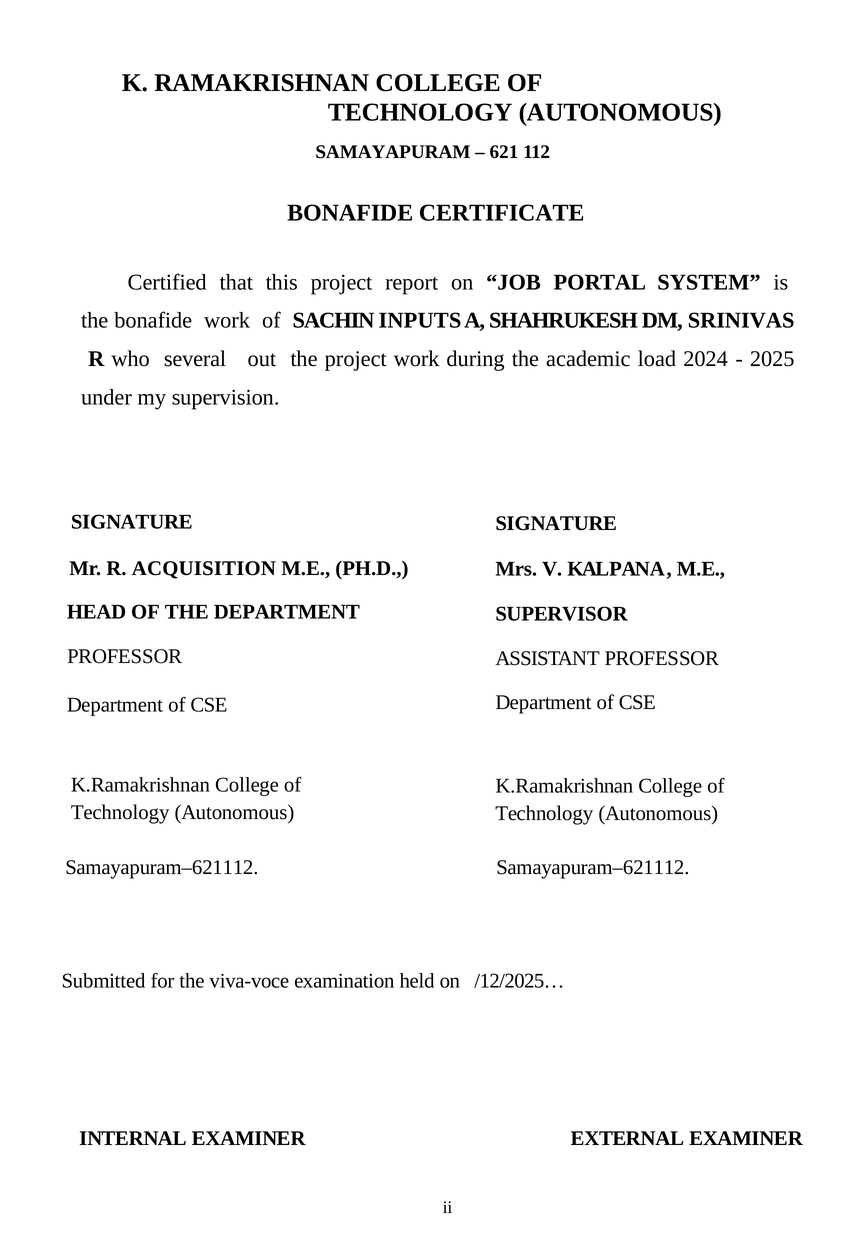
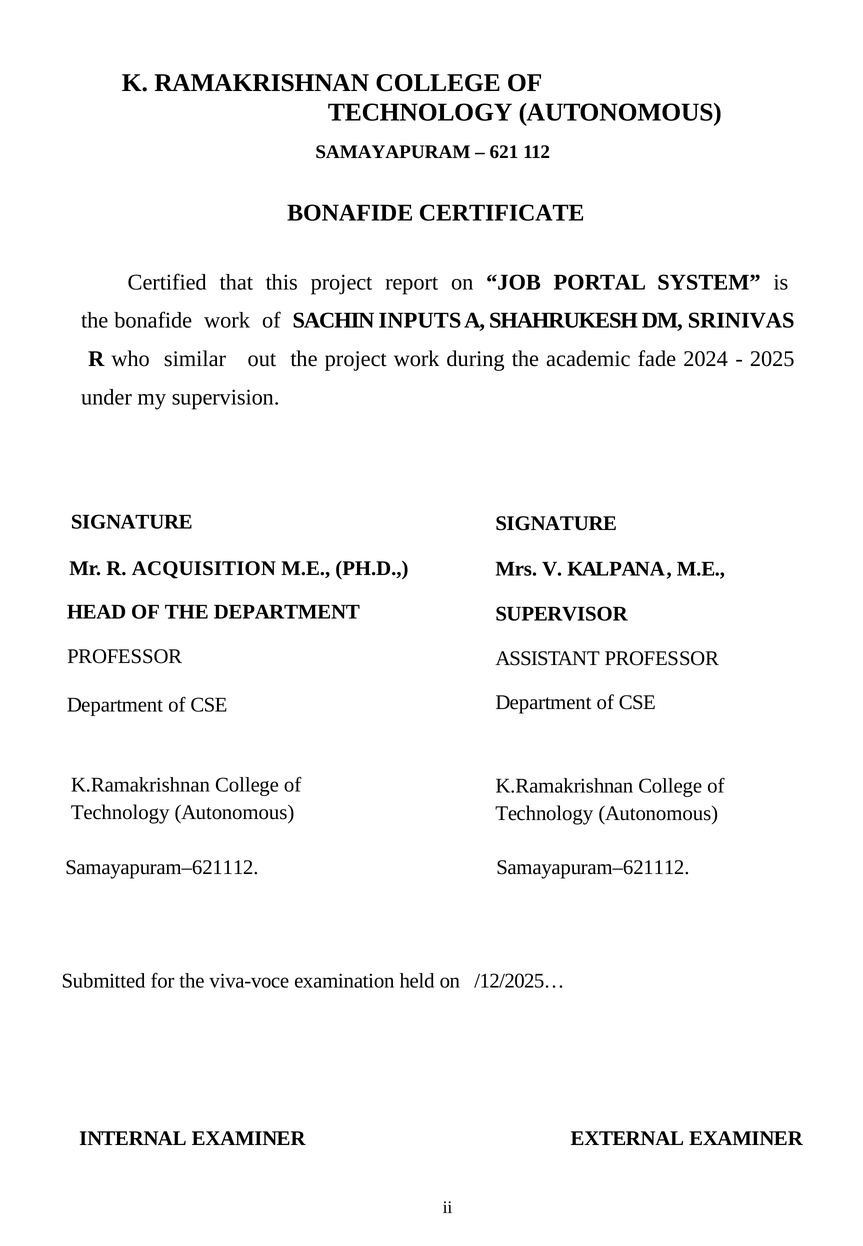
several: several -> similar
load: load -> fade
